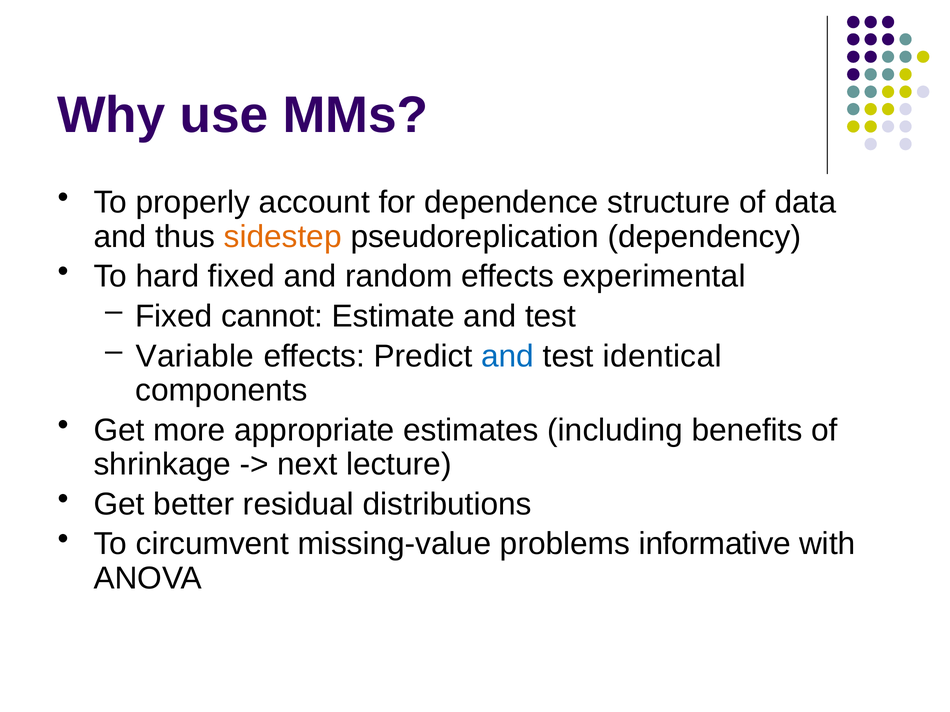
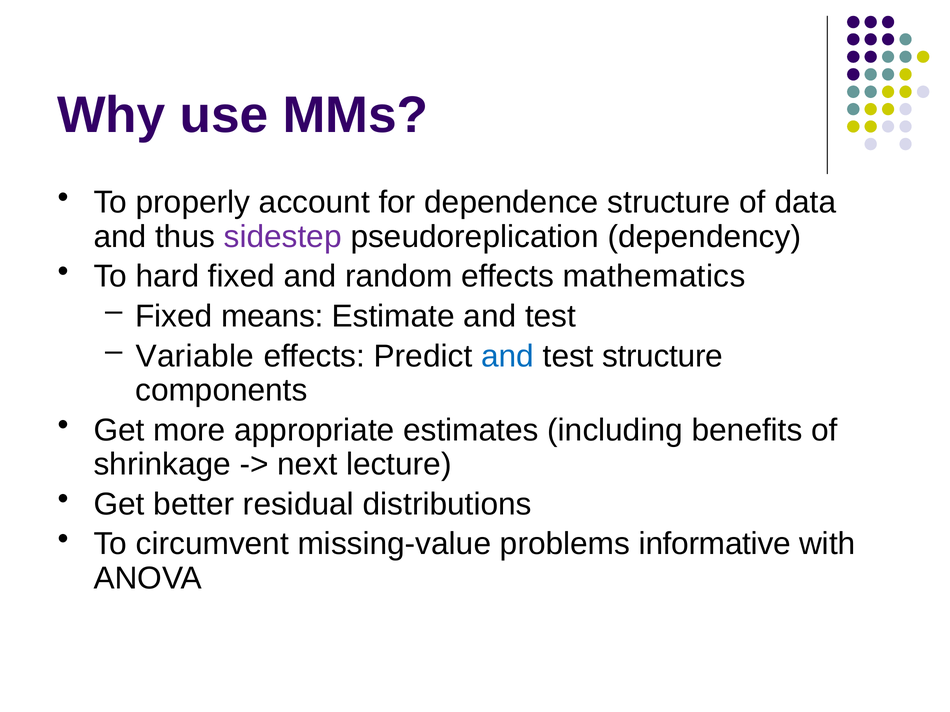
sidestep colour: orange -> purple
experimental: experimental -> mathematics
cannot: cannot -> means
test identical: identical -> structure
